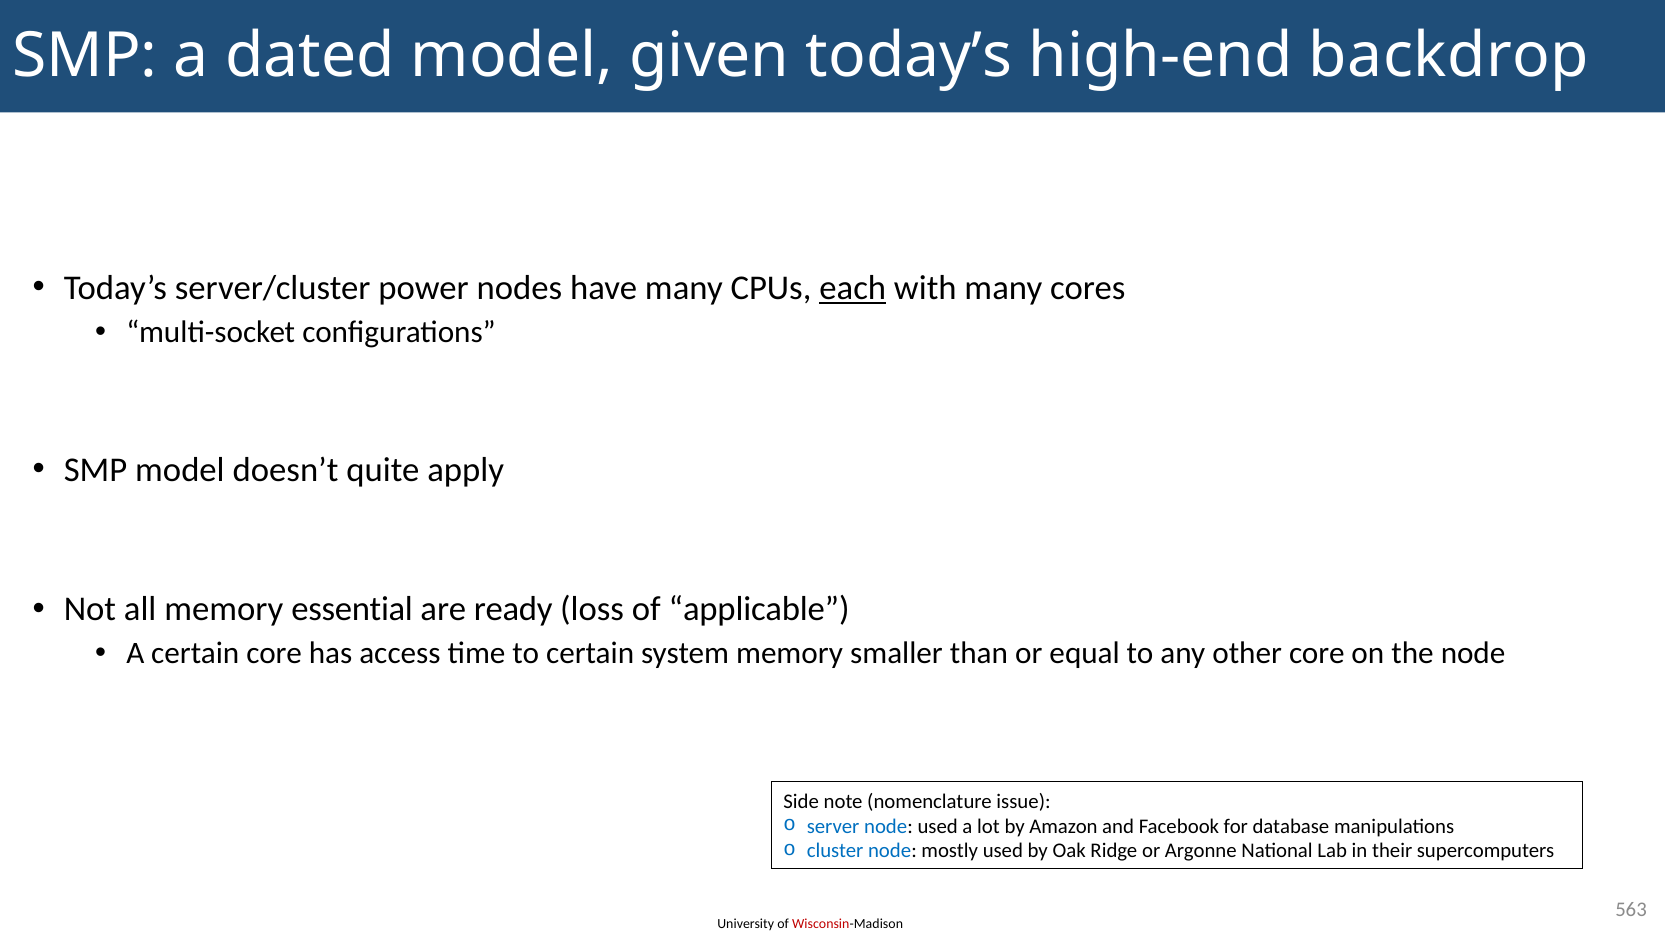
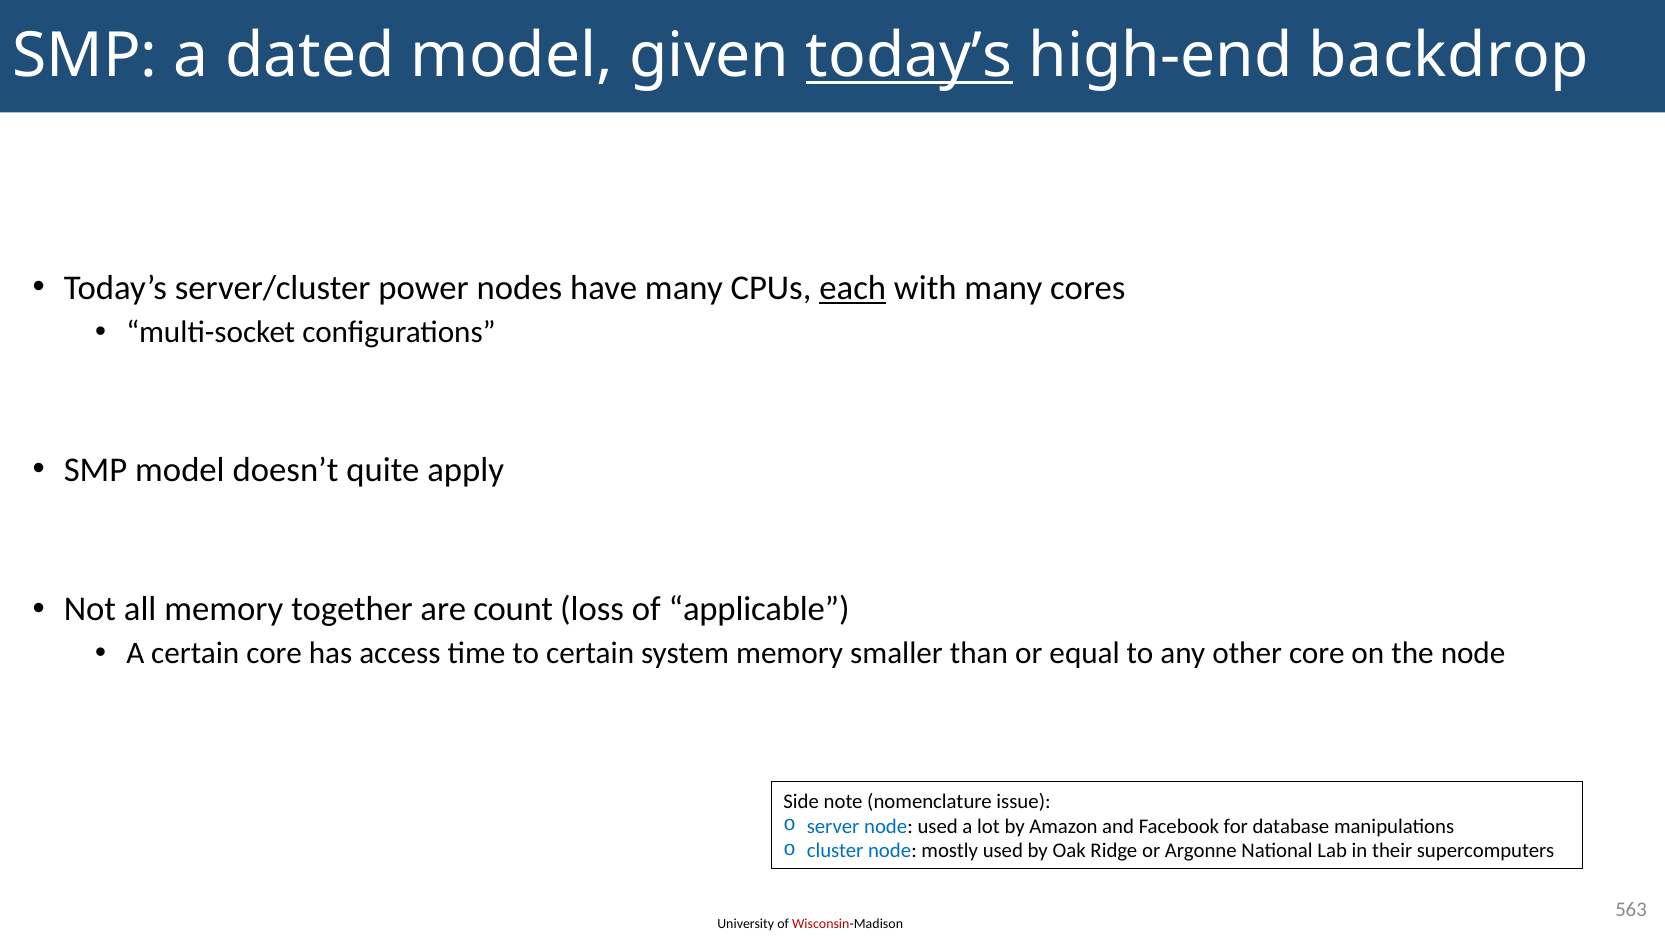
today’s at (909, 56) underline: none -> present
essential: essential -> together
ready: ready -> count
